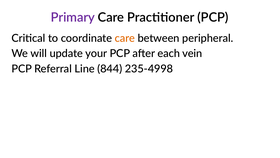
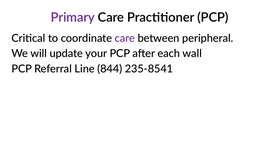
care at (125, 38) colour: orange -> purple
vein: vein -> wall
235-4998: 235-4998 -> 235-8541
